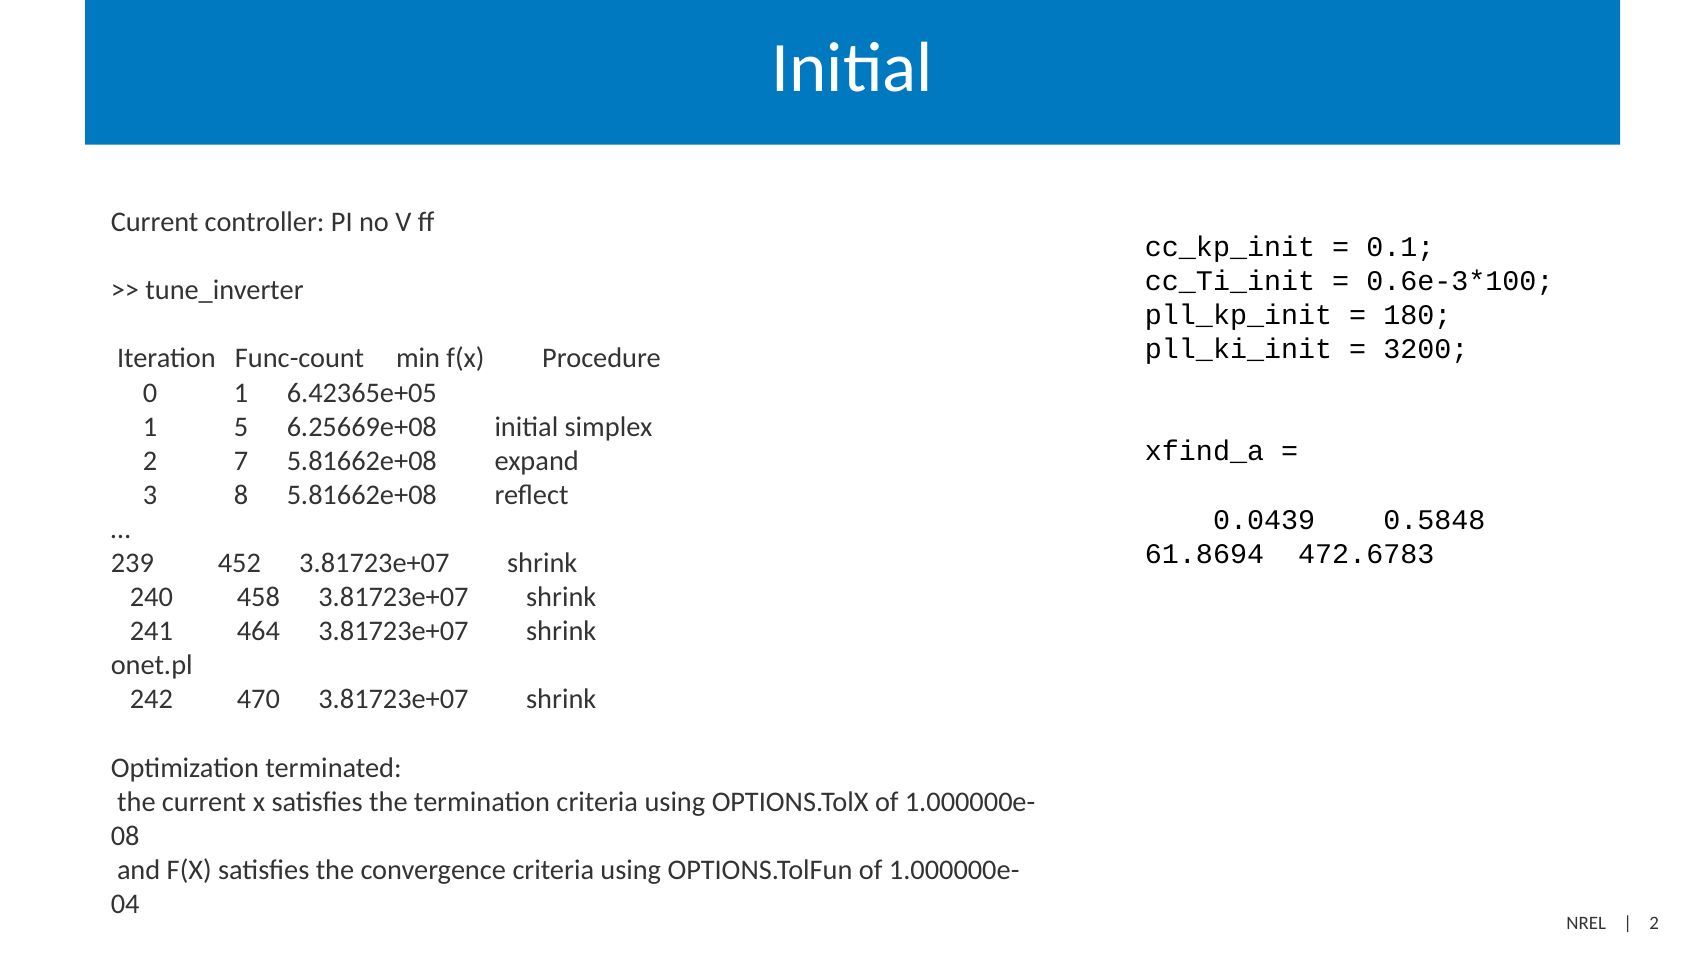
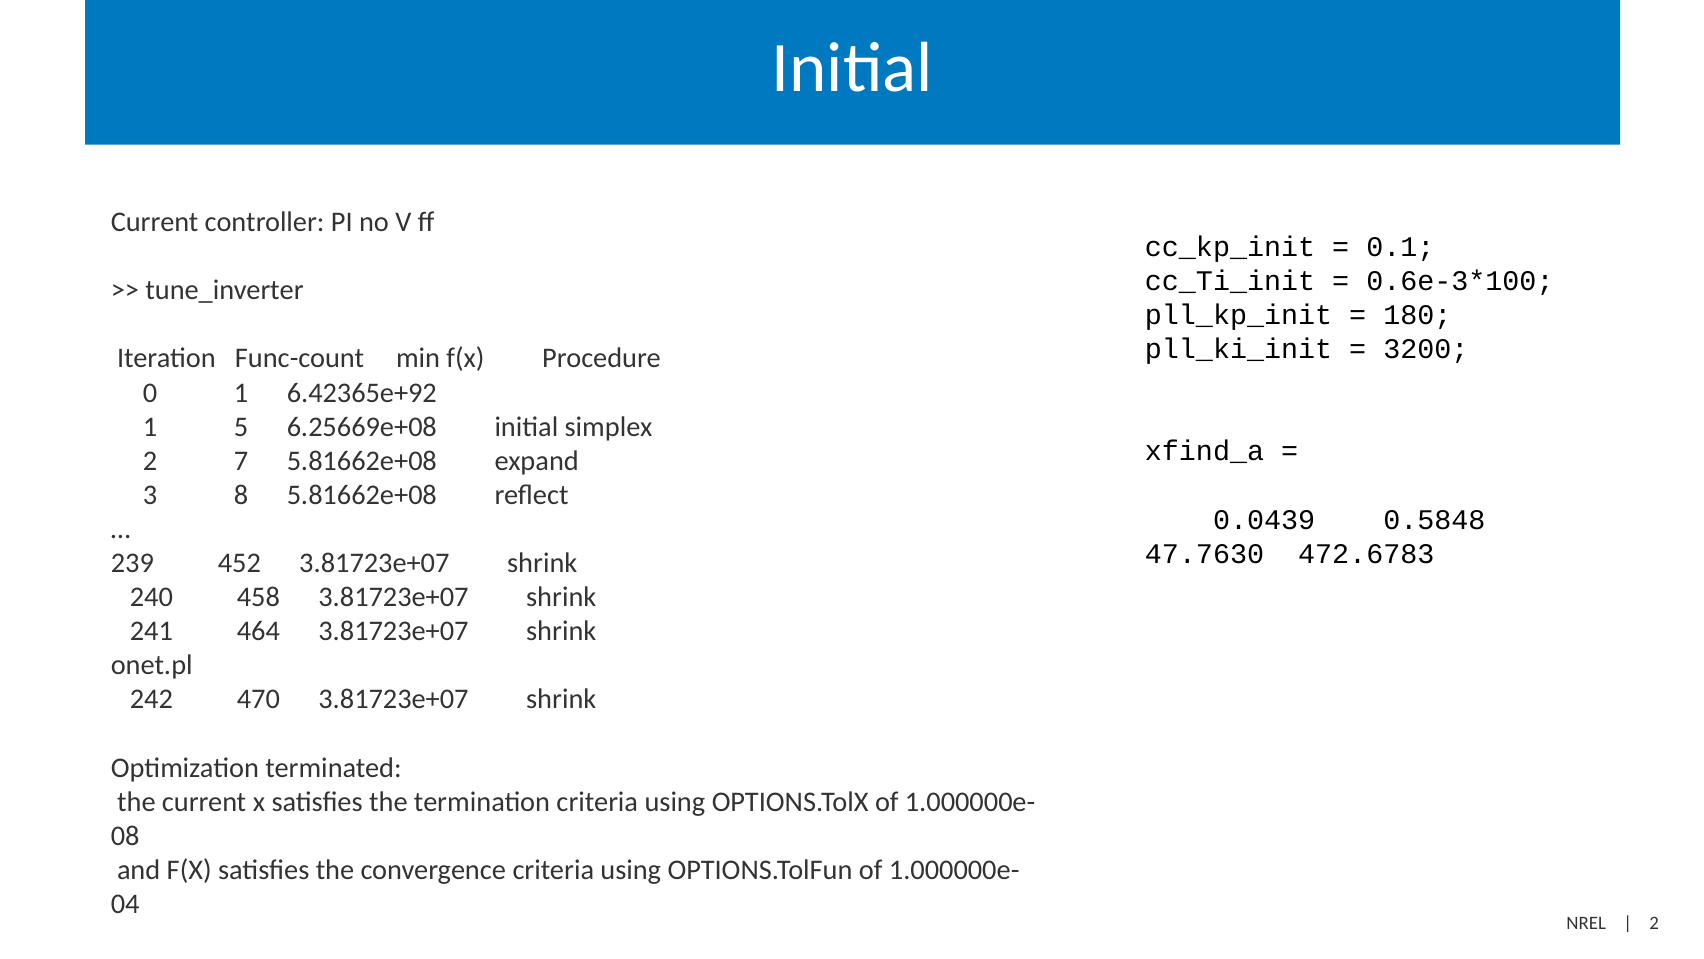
6.42365e+05: 6.42365e+05 -> 6.42365e+92
61.8694: 61.8694 -> 47.7630
